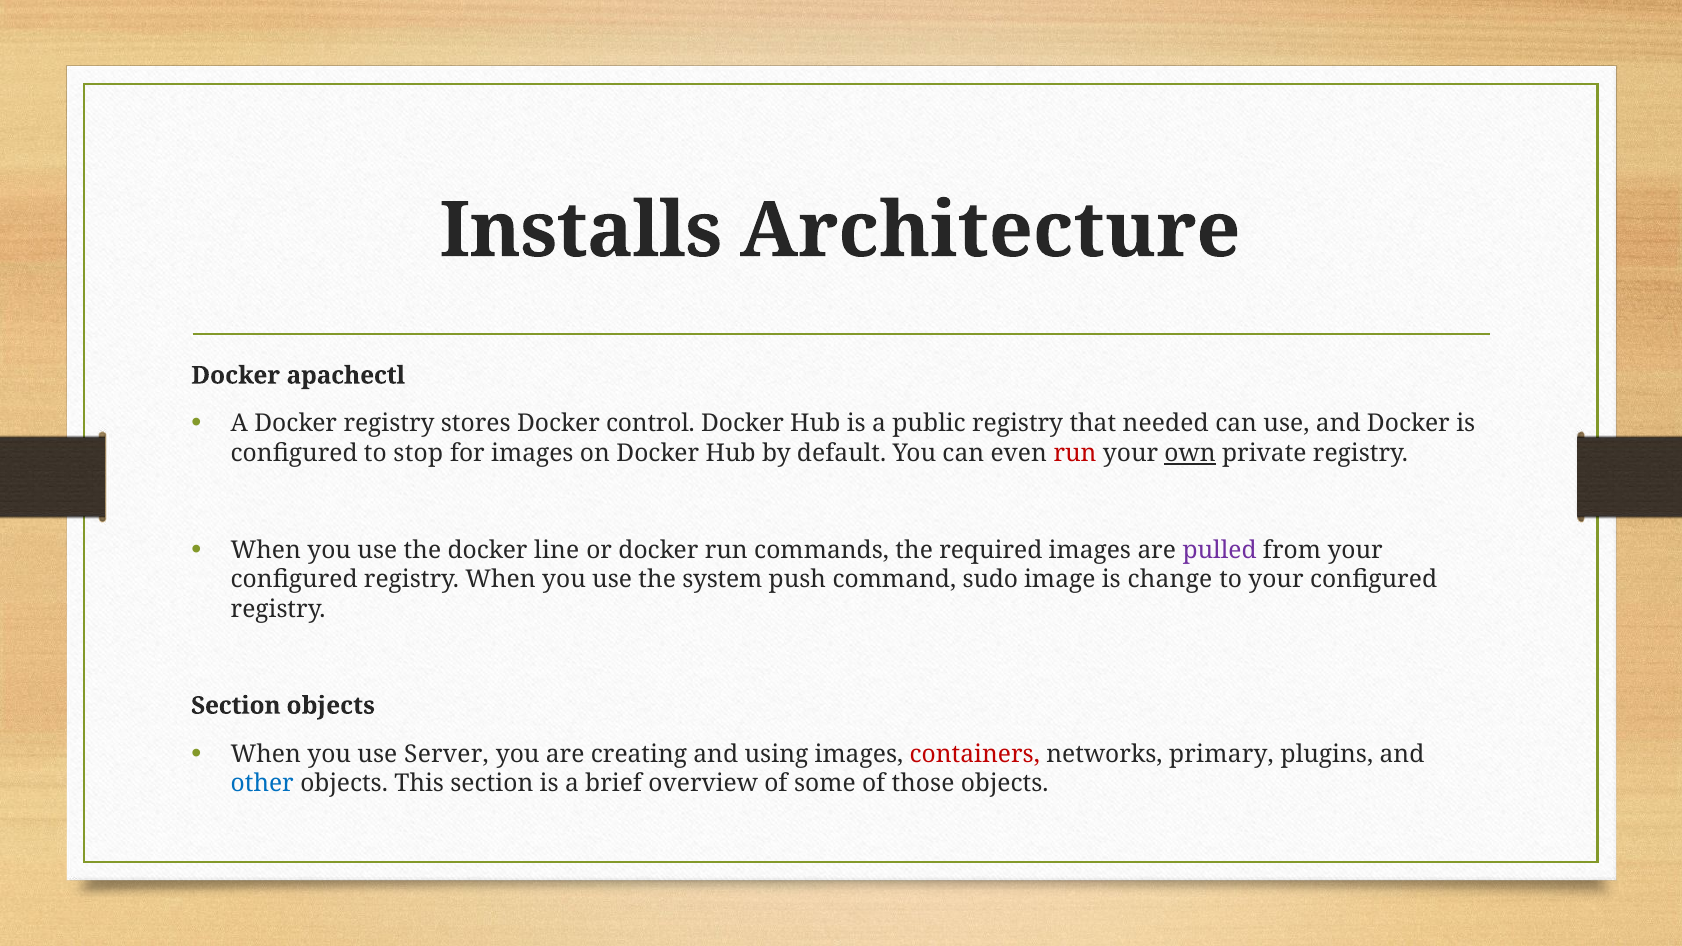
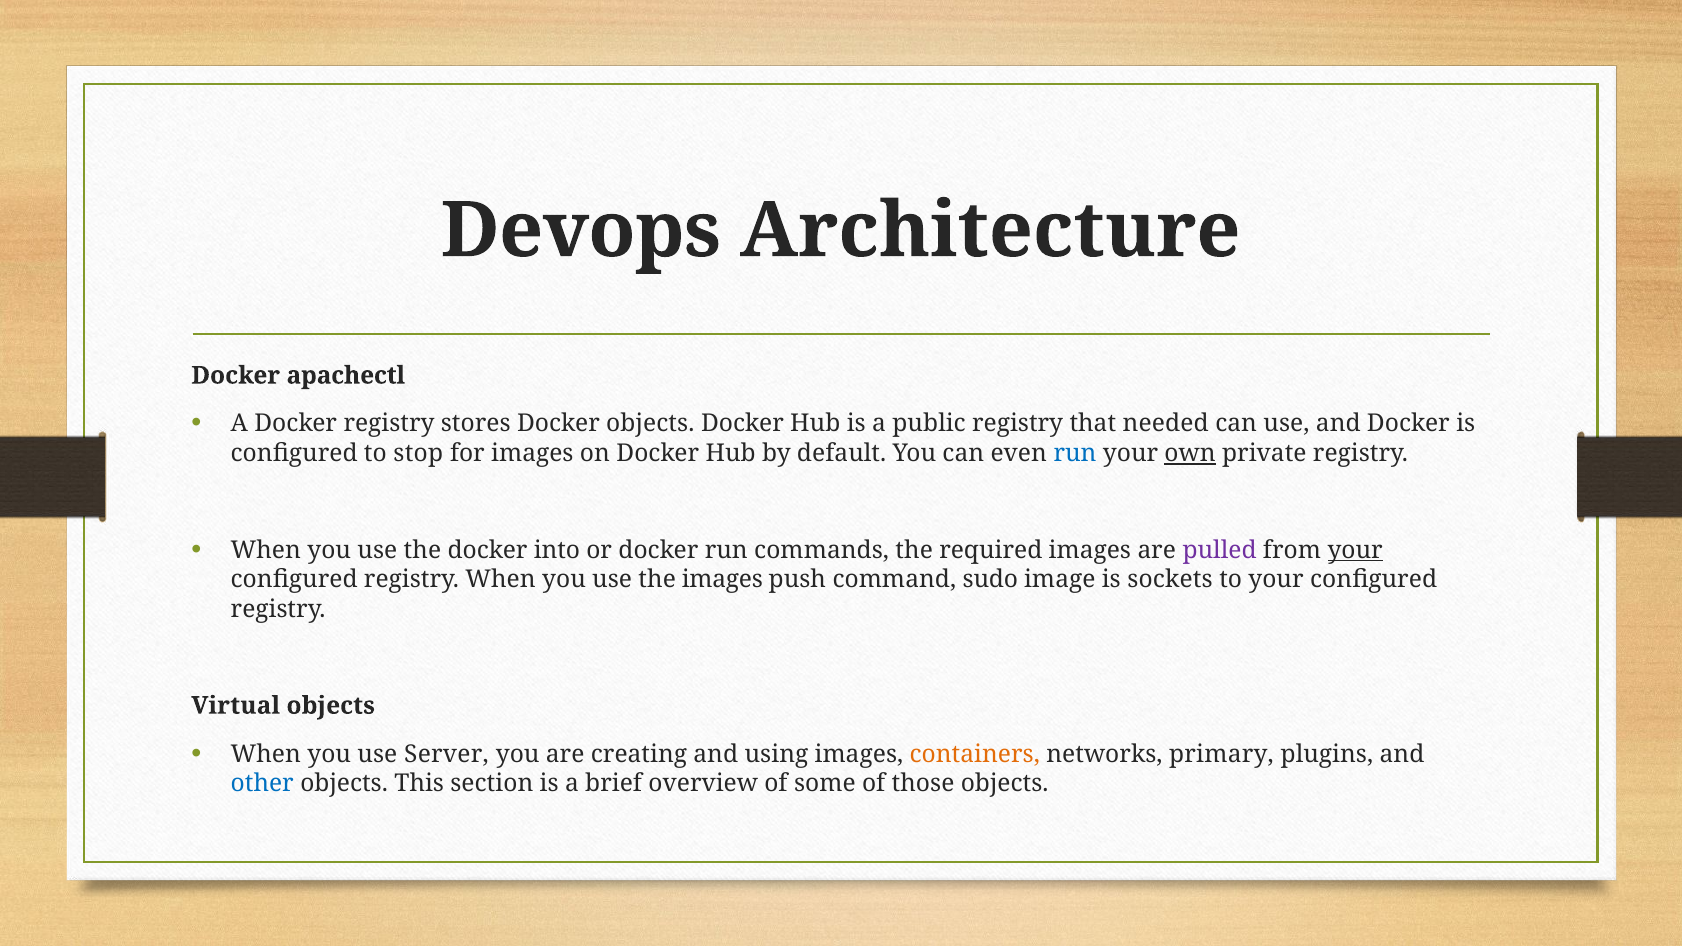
Installs: Installs -> Devops
Docker control: control -> objects
run at (1075, 453) colour: red -> blue
line: line -> into
your at (1355, 550) underline: none -> present
the system: system -> images
change: change -> sockets
Section at (236, 706): Section -> Virtual
containers colour: red -> orange
